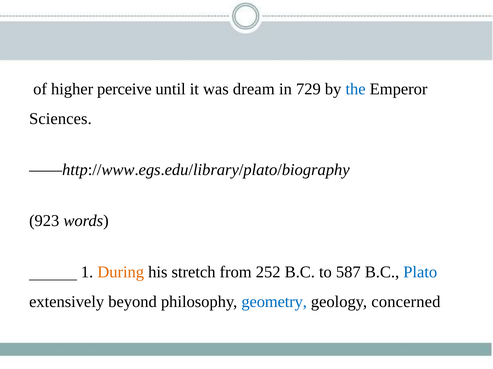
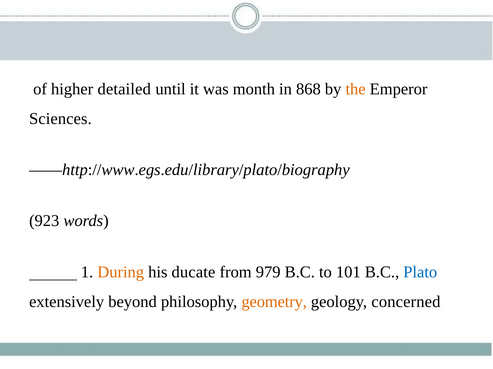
perceive: perceive -> detailed
dream: dream -> month
729: 729 -> 868
the colour: blue -> orange
stretch: stretch -> ducate
252: 252 -> 979
587: 587 -> 101
geometry colour: blue -> orange
